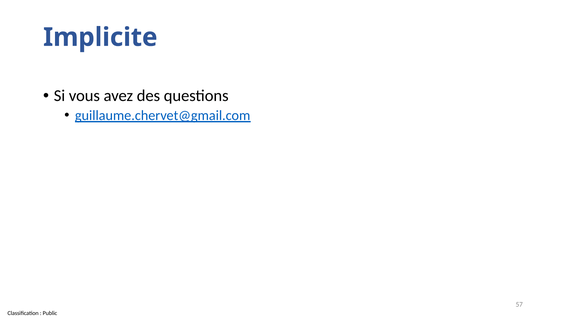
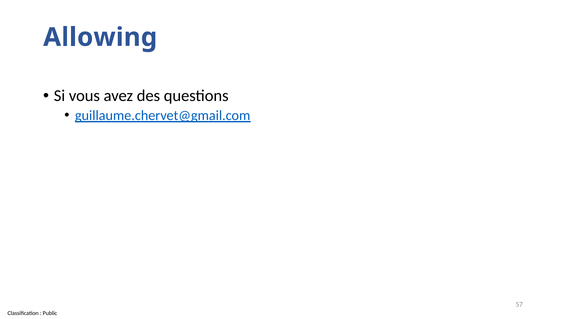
Implicite: Implicite -> Allowing
